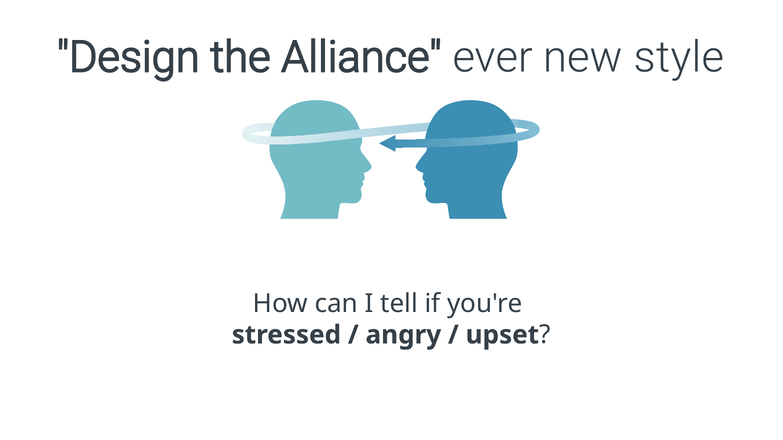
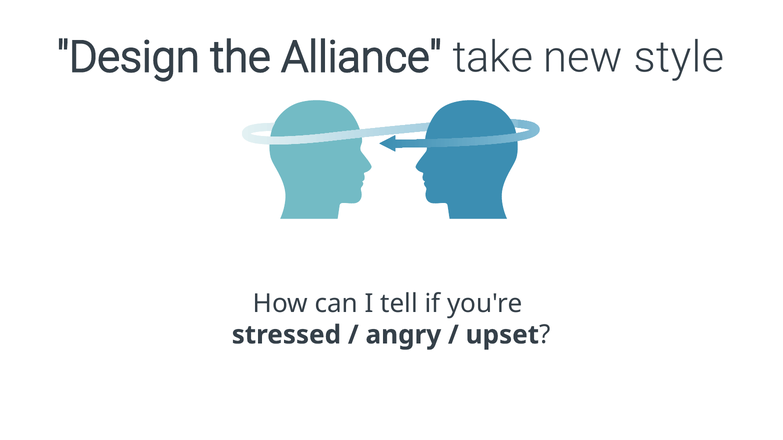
ever: ever -> take
